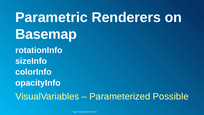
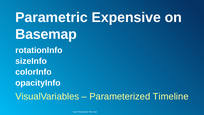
Renderers: Renderers -> Expensive
Possible: Possible -> Timeline
